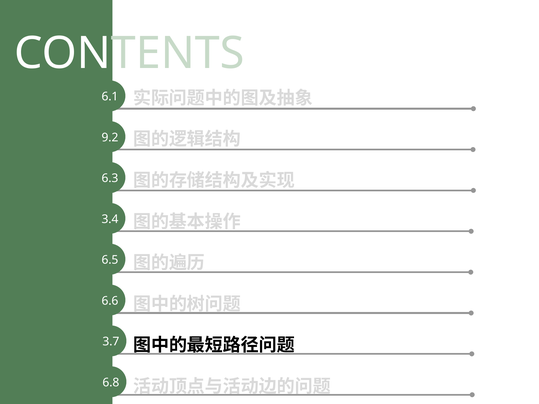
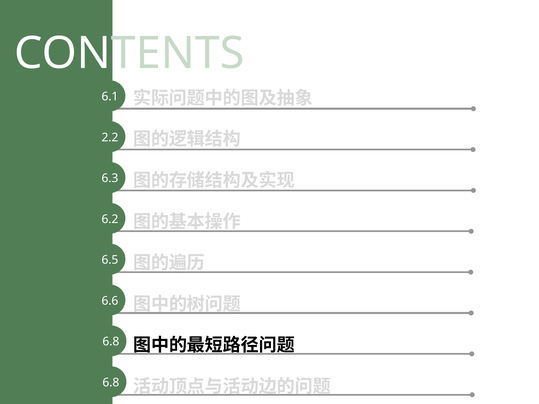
9.2: 9.2 -> 2.2
3.4: 3.4 -> 6.2
3.7 at (111, 342): 3.7 -> 6.8
